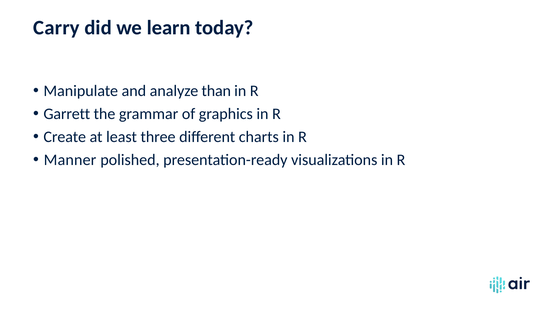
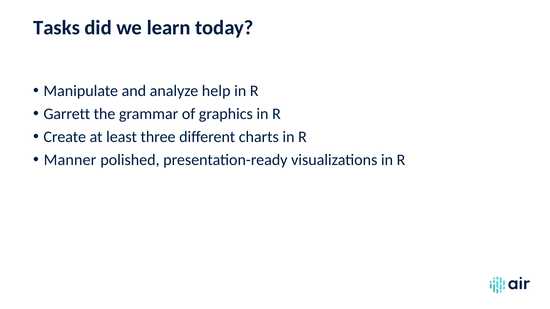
Carry: Carry -> Tasks
than: than -> help
